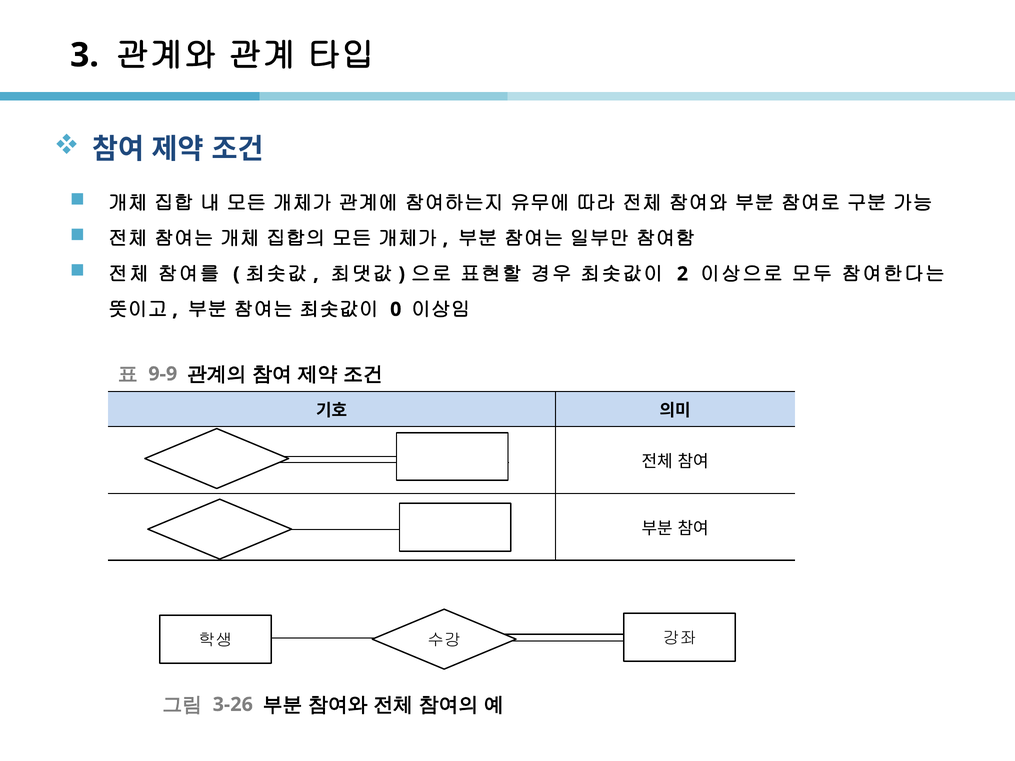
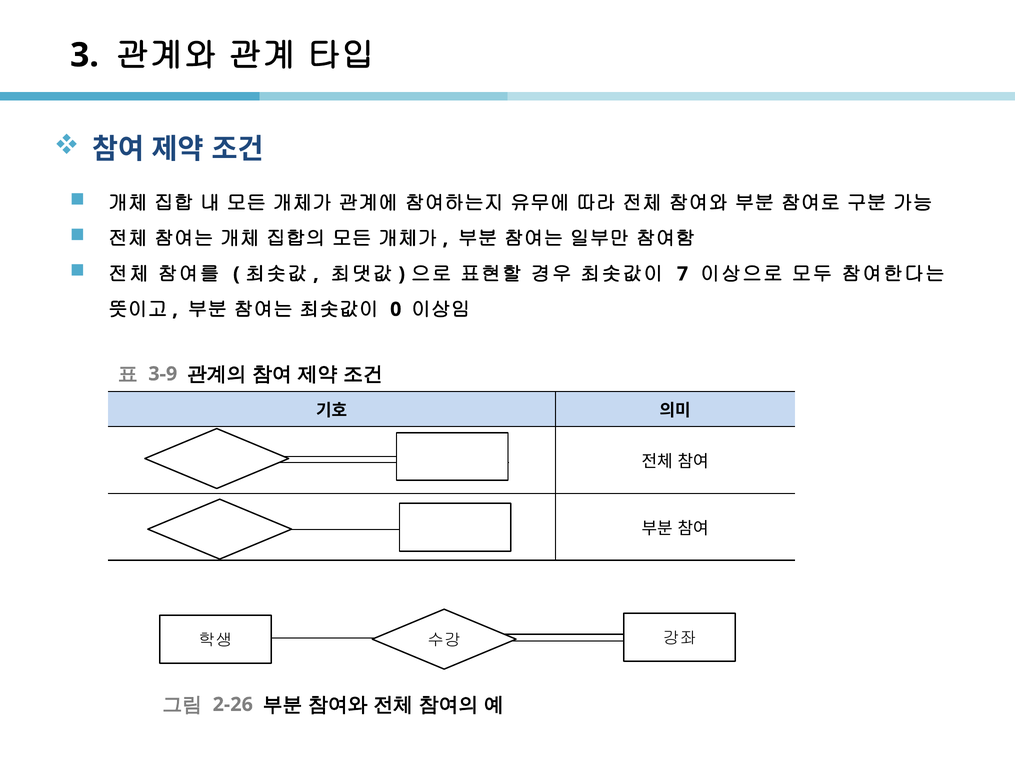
2: 2 -> 7
9-9: 9-9 -> 3-9
3-26: 3-26 -> 2-26
